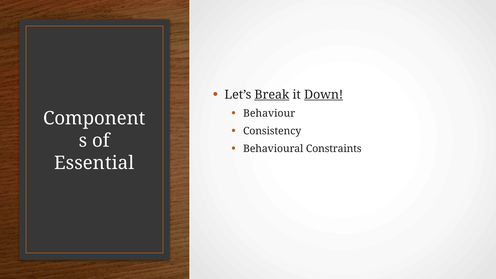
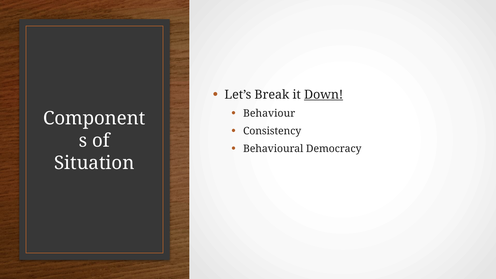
Break underline: present -> none
Constraints: Constraints -> Democracy
Essential: Essential -> Situation
